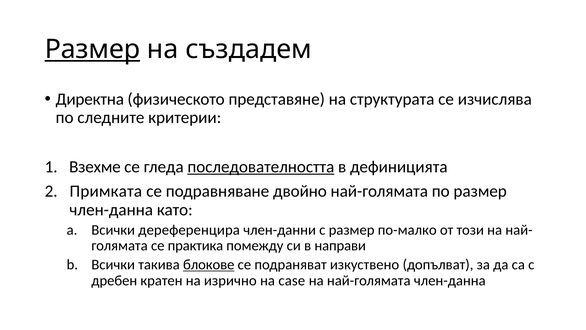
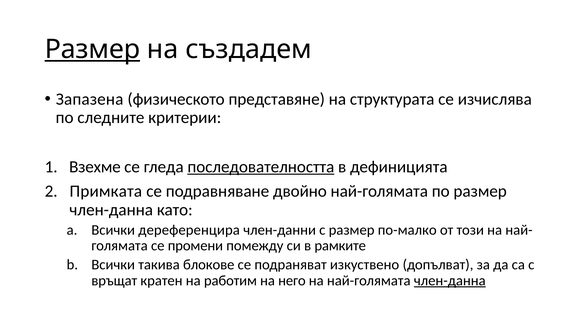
Директна: Директна -> Запазена
практика: практика -> промени
направи: направи -> рамките
блокове underline: present -> none
дребен: дребен -> връщат
изрично: изрично -> работим
case: case -> него
член-данна at (450, 280) underline: none -> present
